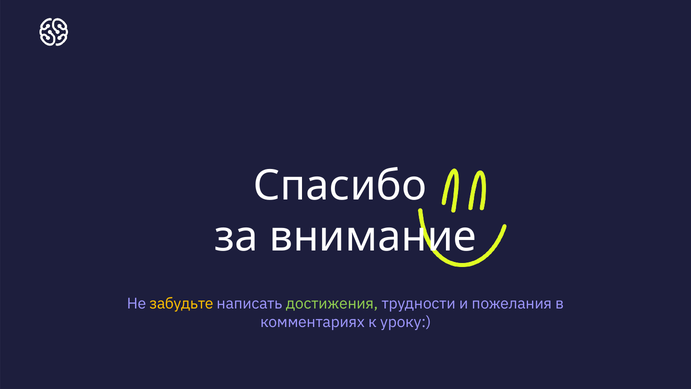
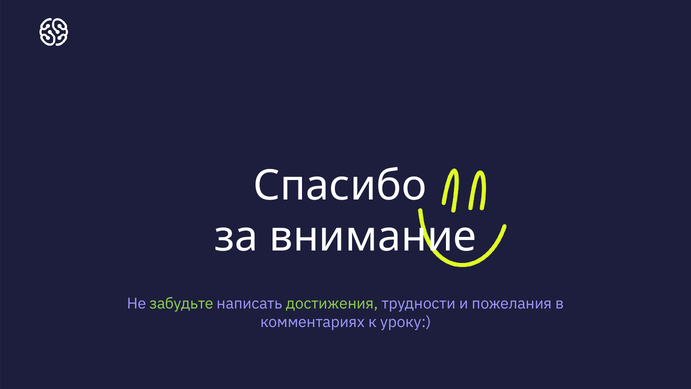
забудьте colour: yellow -> light green
